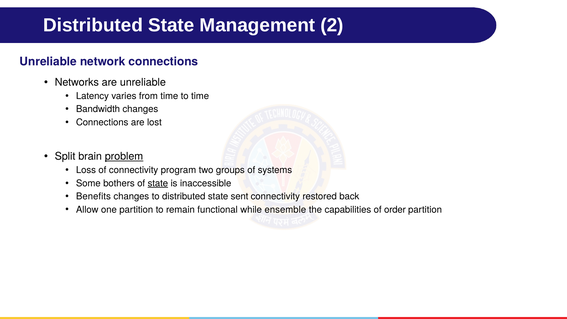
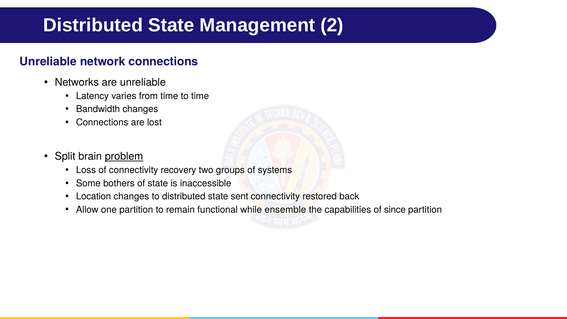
program: program -> recovery
state at (158, 183) underline: present -> none
Benefits: Benefits -> Location
order: order -> since
